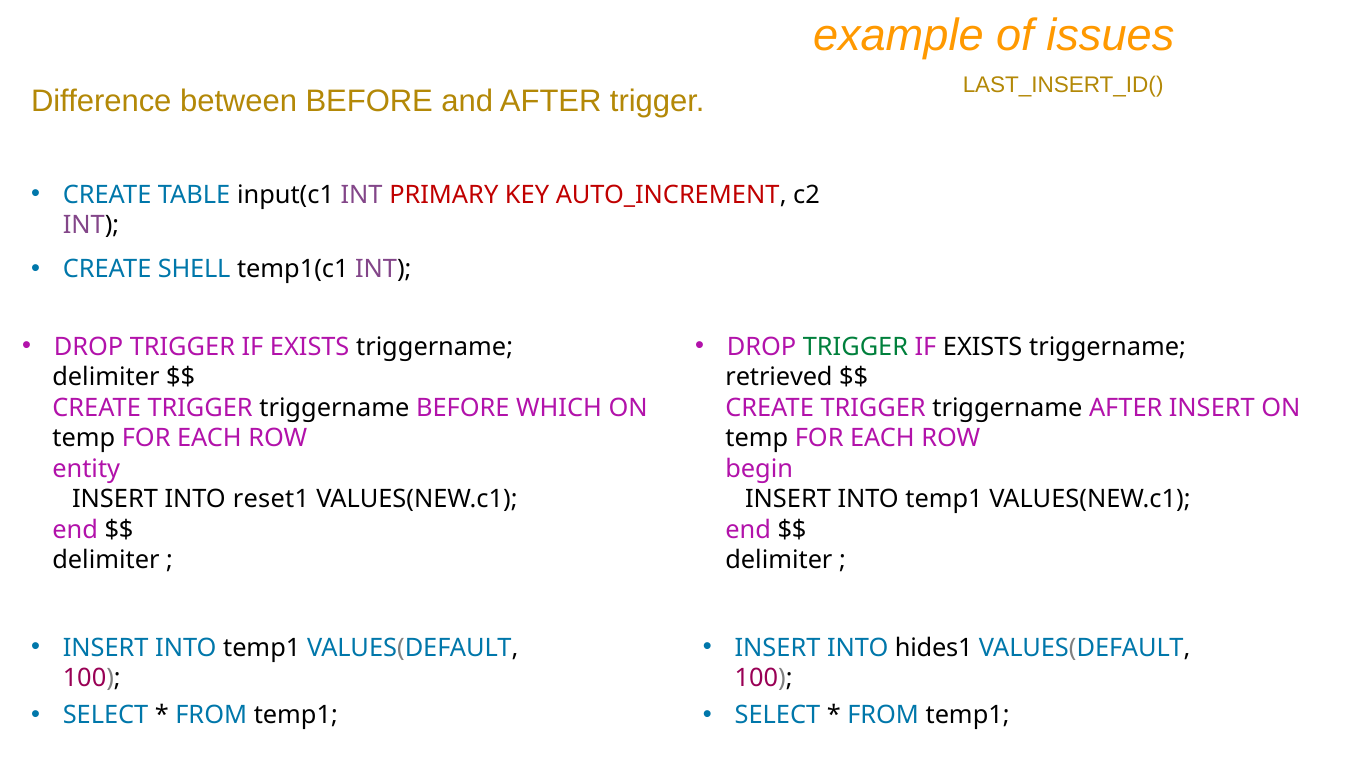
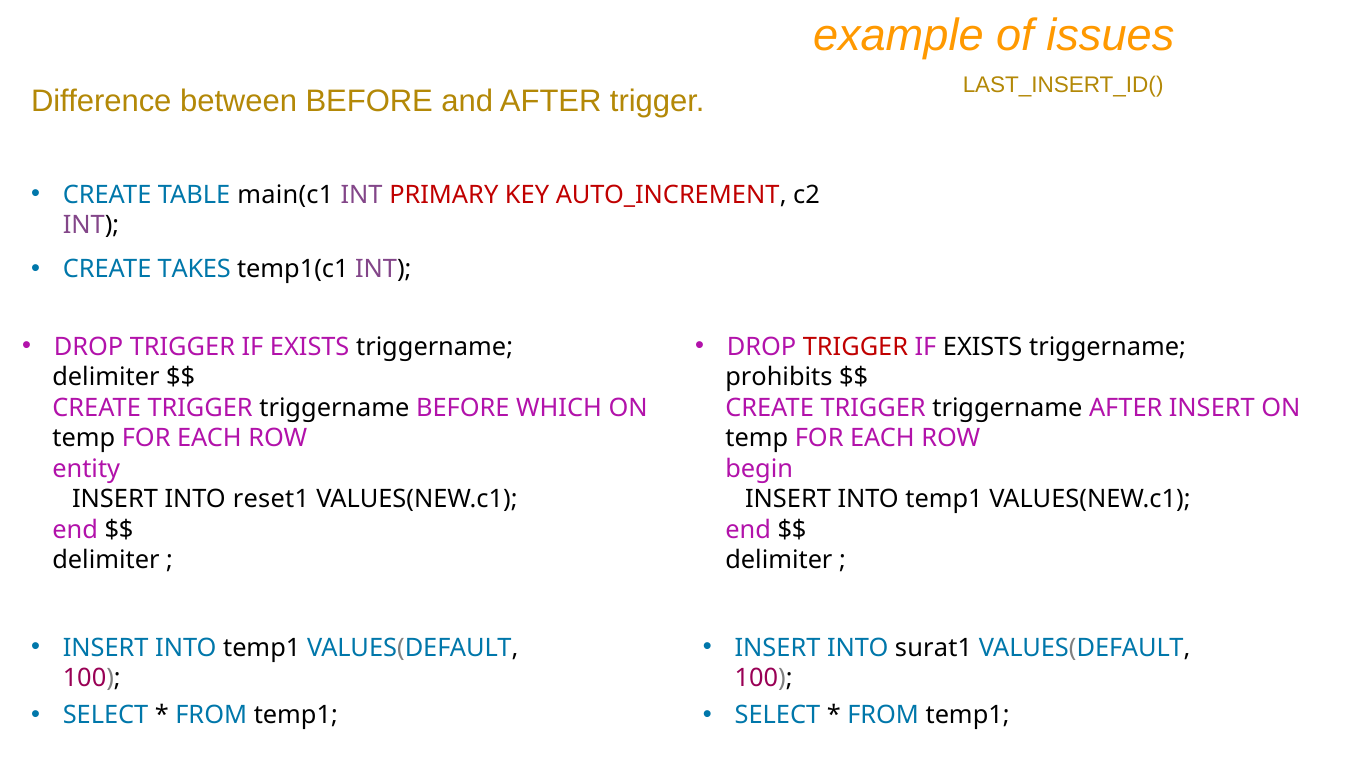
input(c1: input(c1 -> main(c1
SHELL: SHELL -> TAKES
TRIGGER at (855, 347) colour: green -> red
retrieved: retrieved -> prohibits
hides1: hides1 -> surat1
